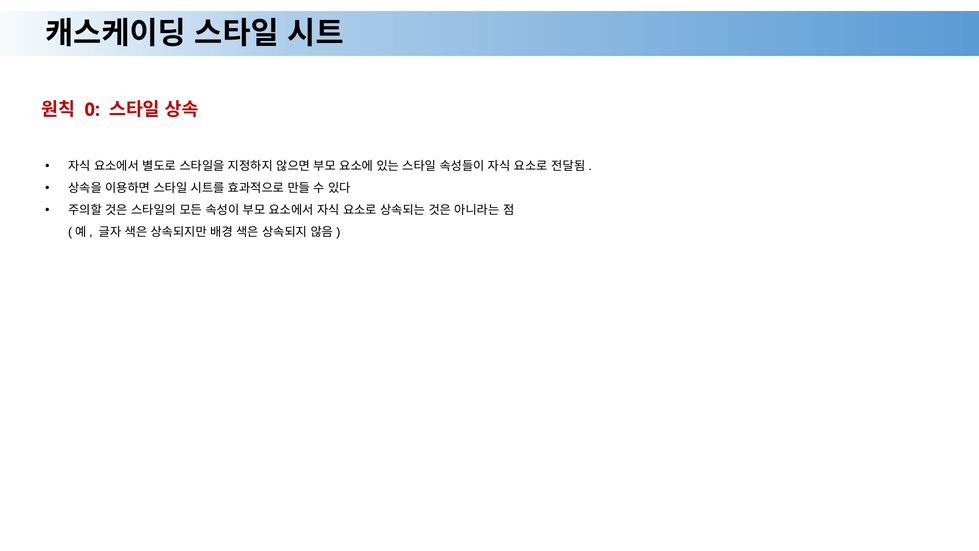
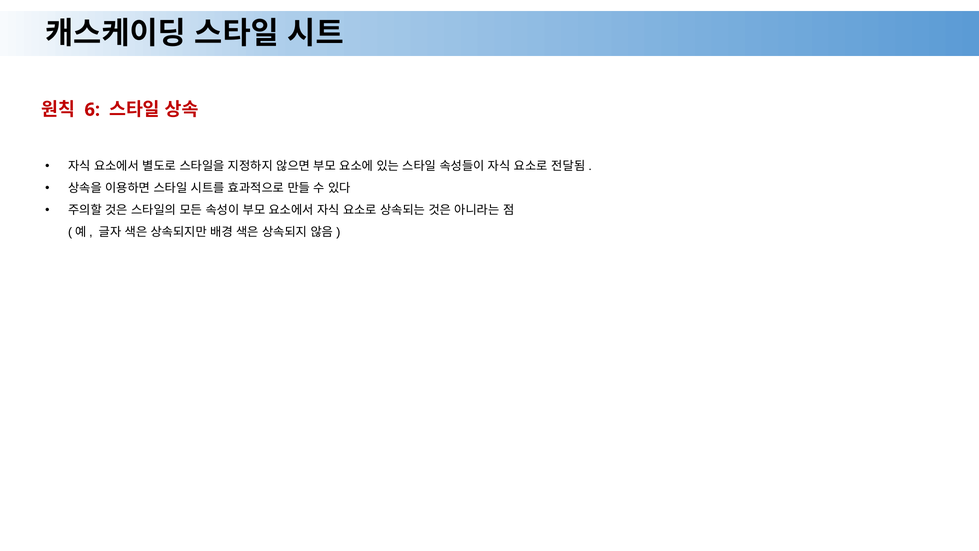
0: 0 -> 6
